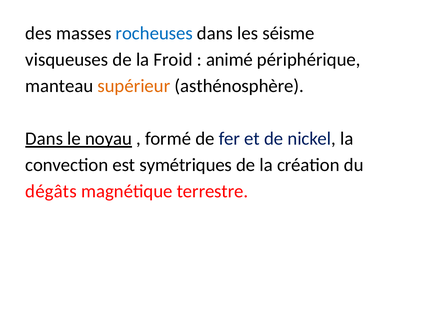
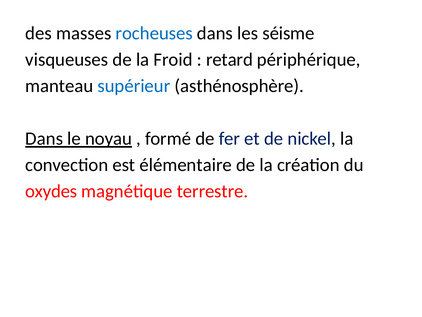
animé: animé -> retard
supérieur colour: orange -> blue
symétriques: symétriques -> élémentaire
dégâts: dégâts -> oxydes
